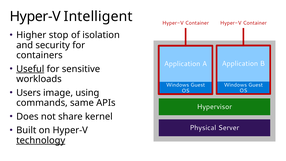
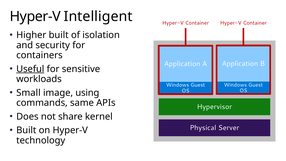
Higher stop: stop -> built
Users: Users -> Small
technology underline: present -> none
